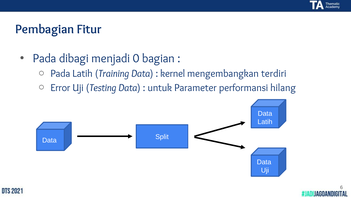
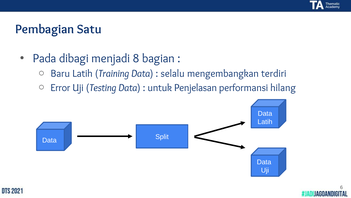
Fitur: Fitur -> Satu
0: 0 -> 8
Pada at (60, 73): Pada -> Baru
kernel: kernel -> selalu
Parameter: Parameter -> Penjelasan
